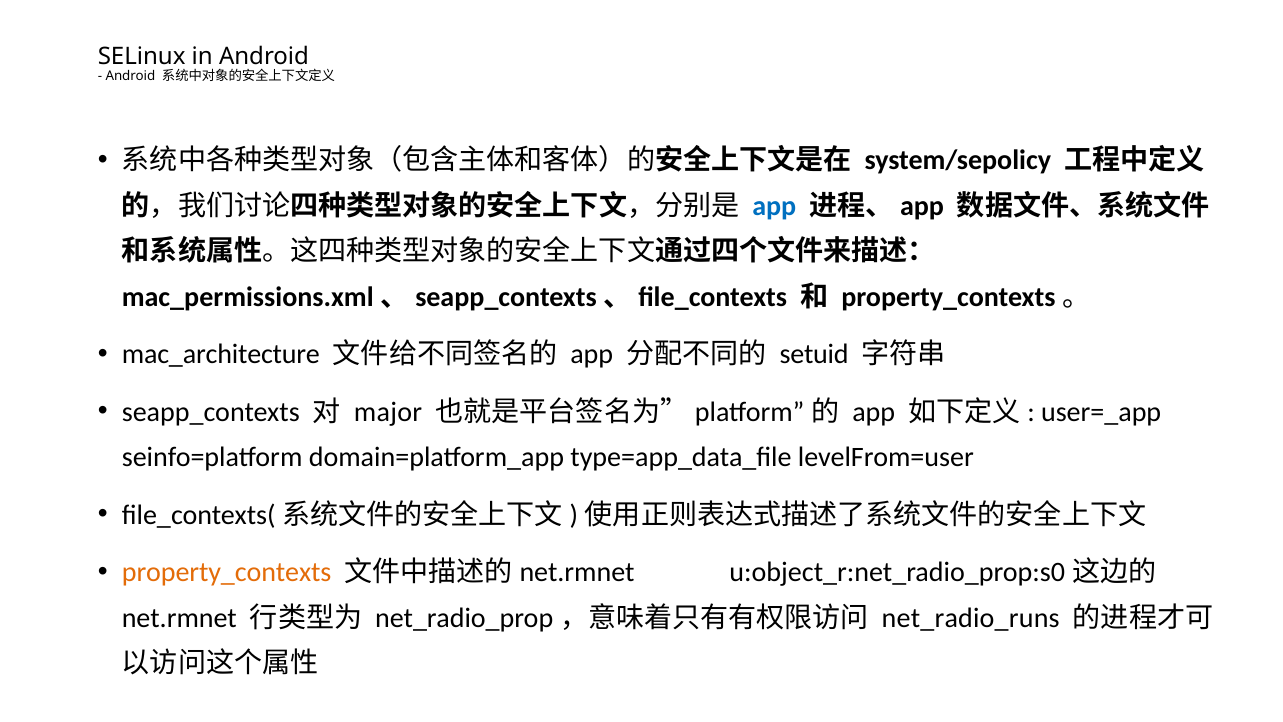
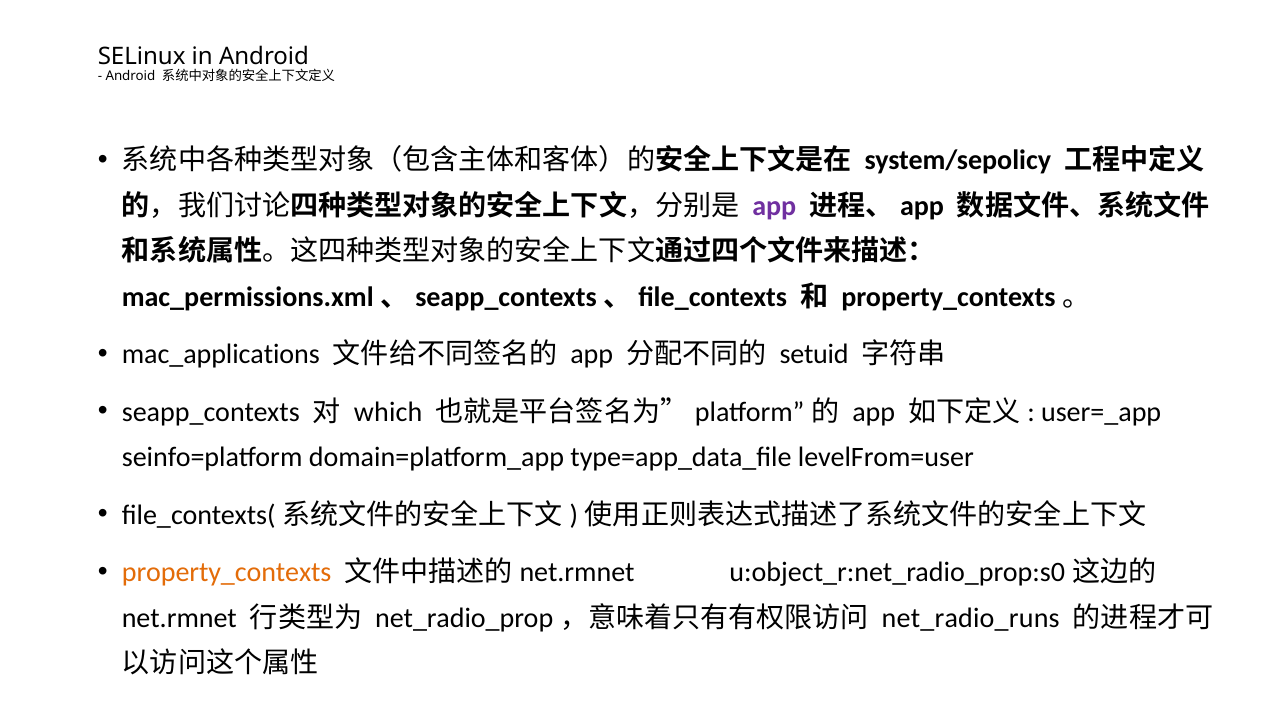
app at (774, 206) colour: blue -> purple
mac_architecture: mac_architecture -> mac_applications
major: major -> which
